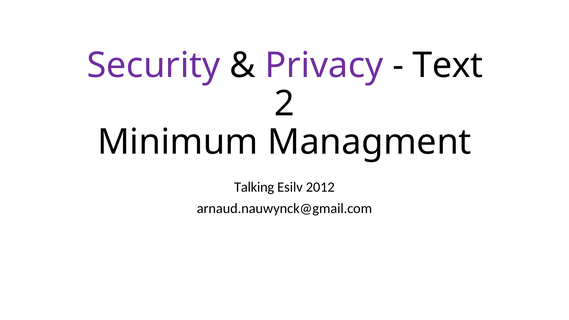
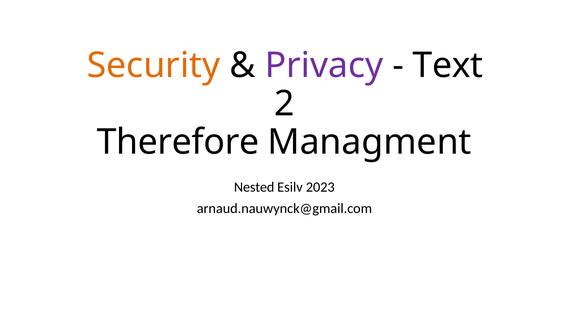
Security colour: purple -> orange
Minimum: Minimum -> Therefore
Talking: Talking -> Nested
2012: 2012 -> 2023
